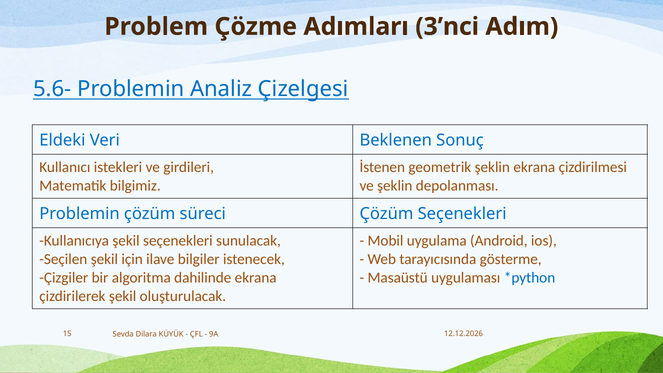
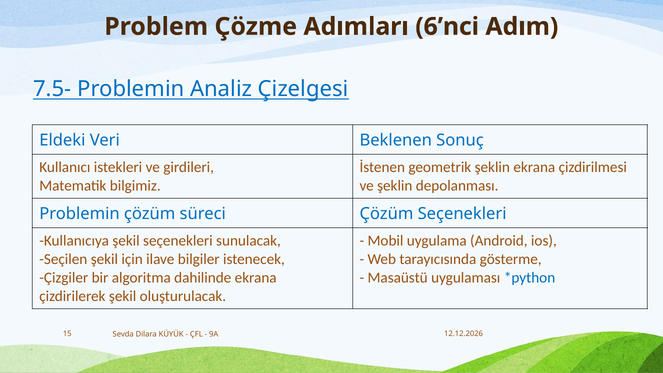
3’nci: 3’nci -> 6’nci
5.6-: 5.6- -> 7.5-
